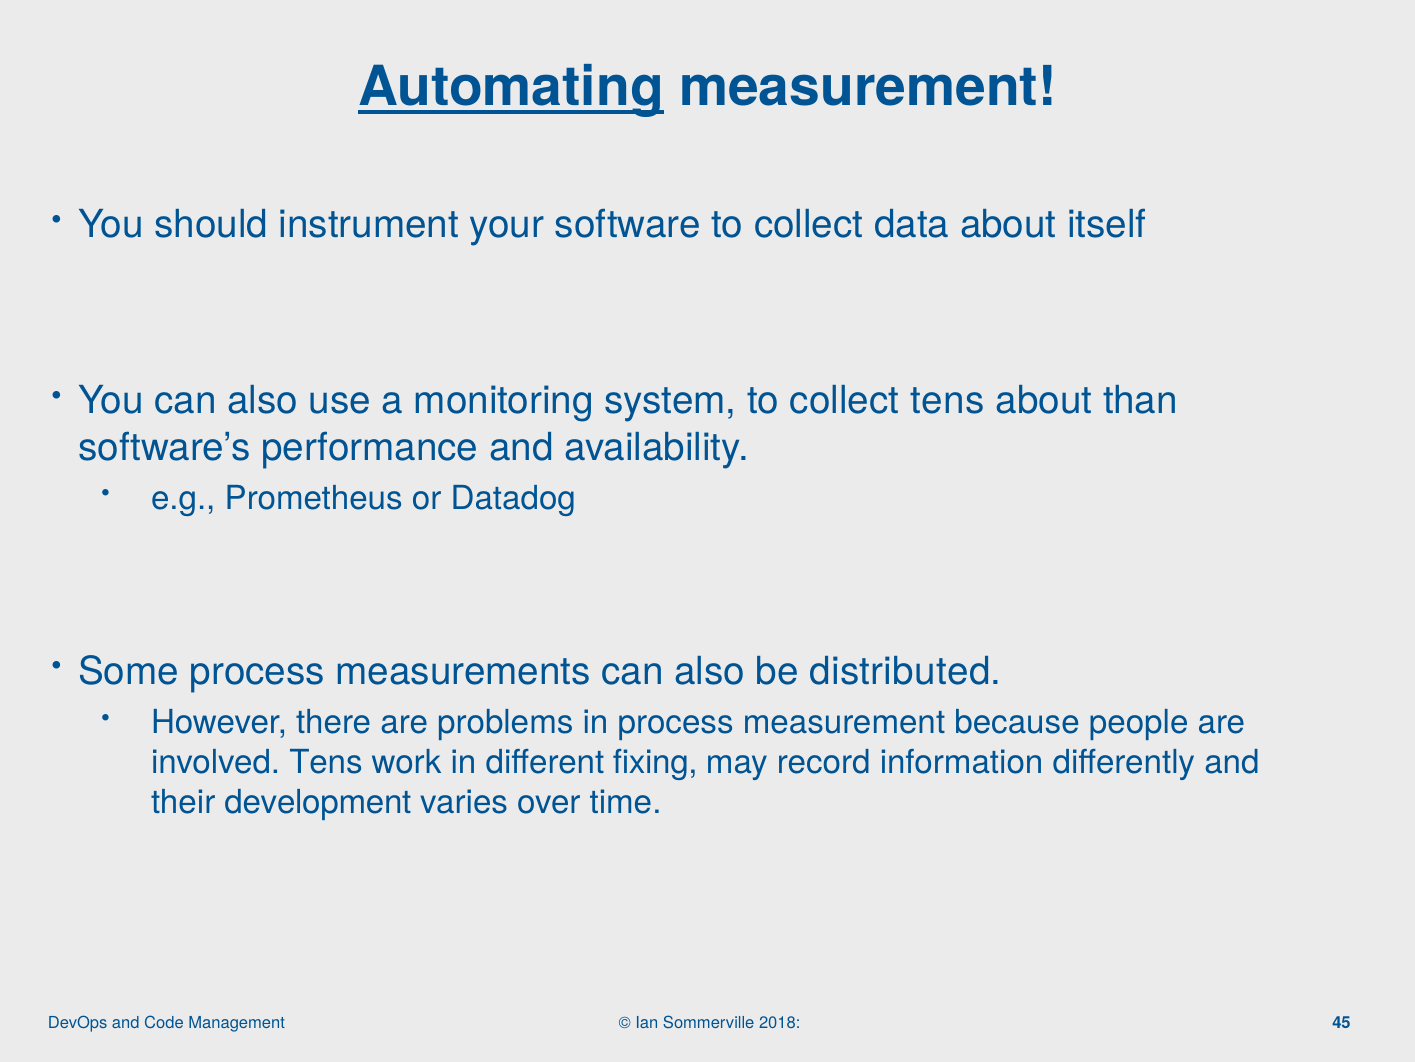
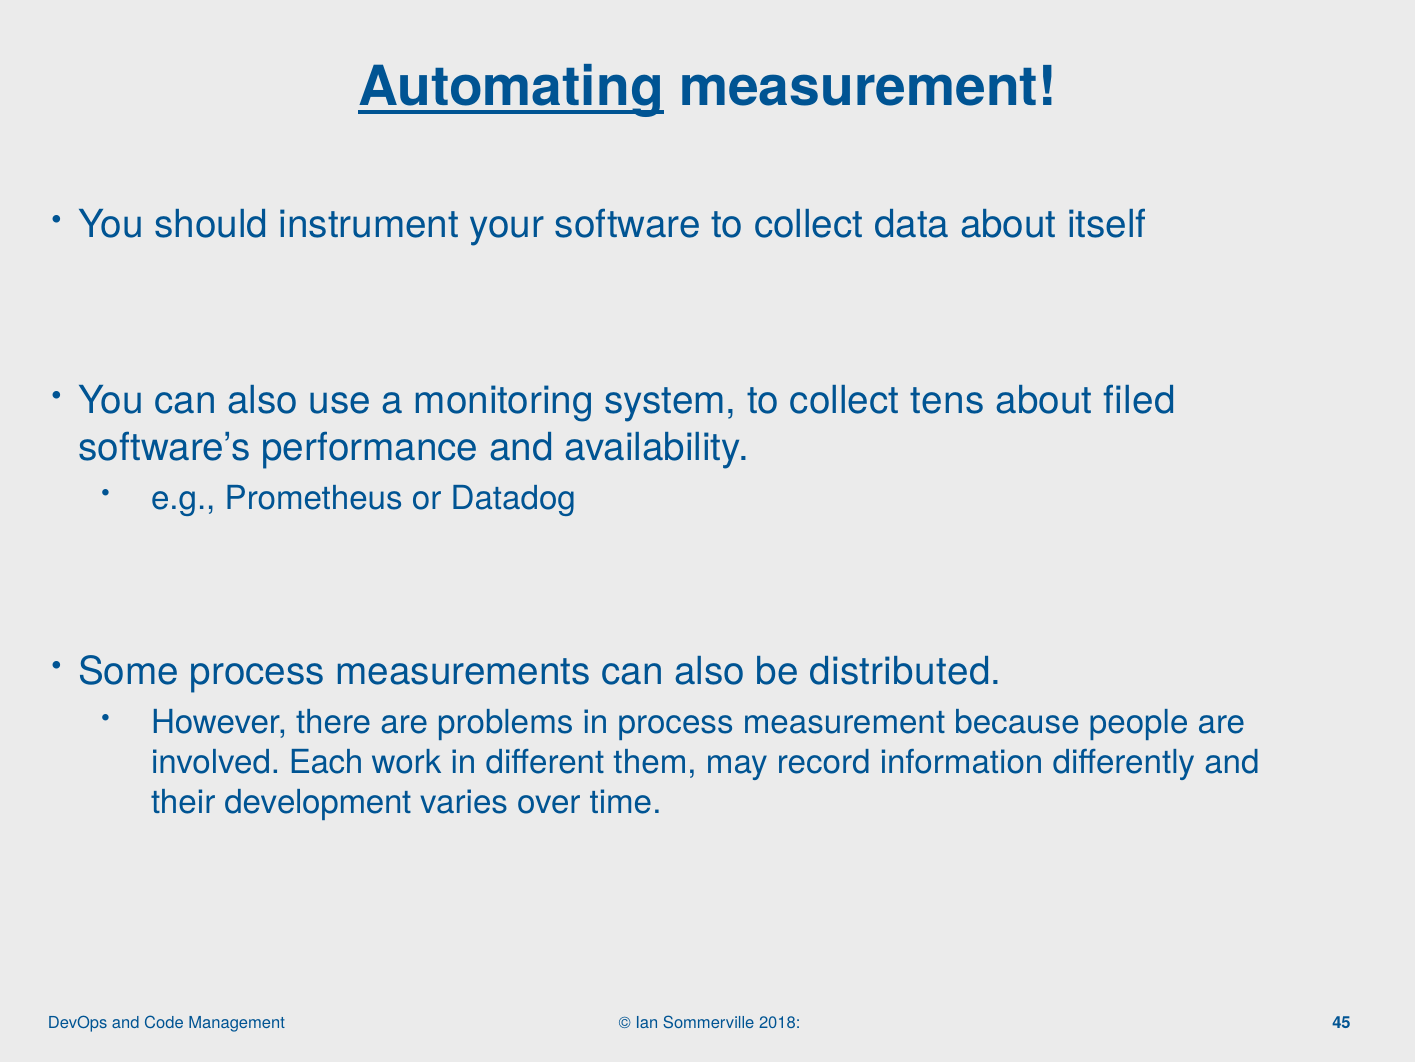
than: than -> filed
involved Tens: Tens -> Each
fixing: fixing -> them
